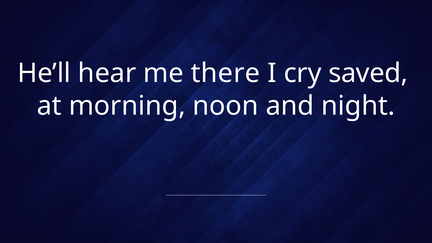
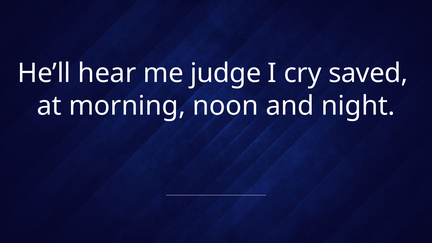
there: there -> judge
